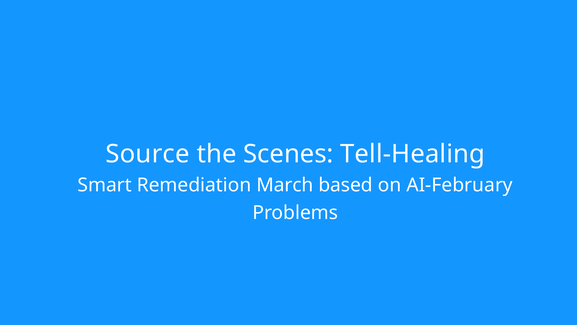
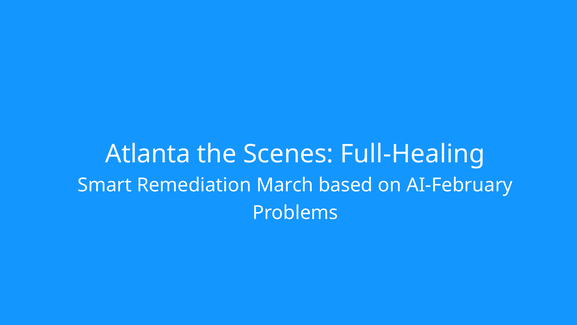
Source: Source -> Atlanta
Tell-Healing: Tell-Healing -> Full-Healing
